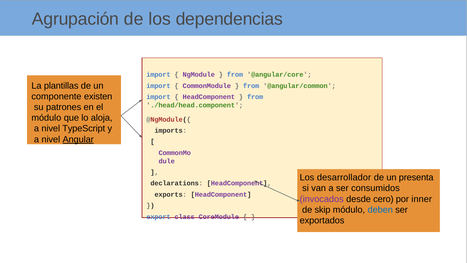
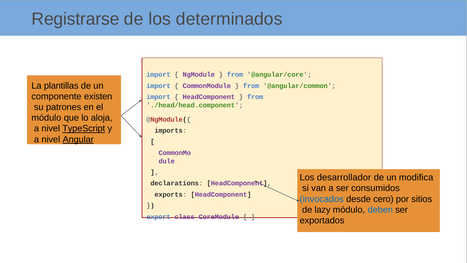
Agrupación: Agrupación -> Registrarse
dependencias: dependencias -> determinados
TypeScript underline: none -> present
presenta: presenta -> modifica
invocados colour: purple -> blue
inner: inner -> sitios
skip: skip -> lazy
